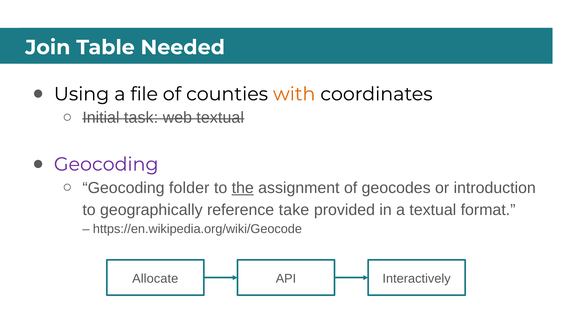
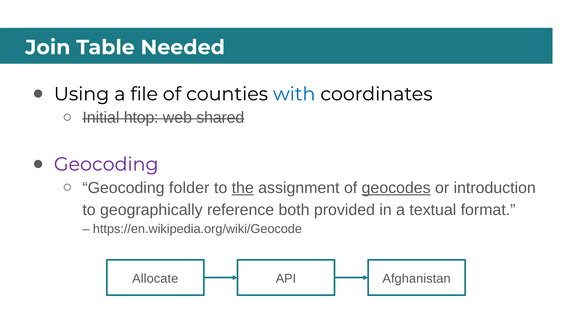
with colour: orange -> blue
task: task -> htop
web textual: textual -> shared
geocodes underline: none -> present
take: take -> both
Interactively: Interactively -> Afghanistan
